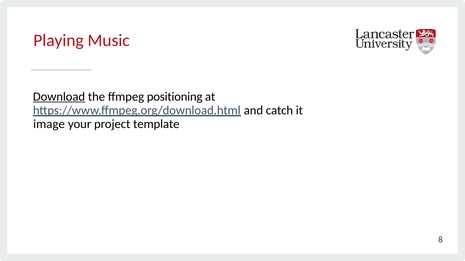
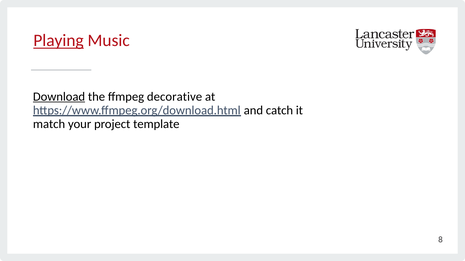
Playing underline: none -> present
positioning: positioning -> decorative
image: image -> match
